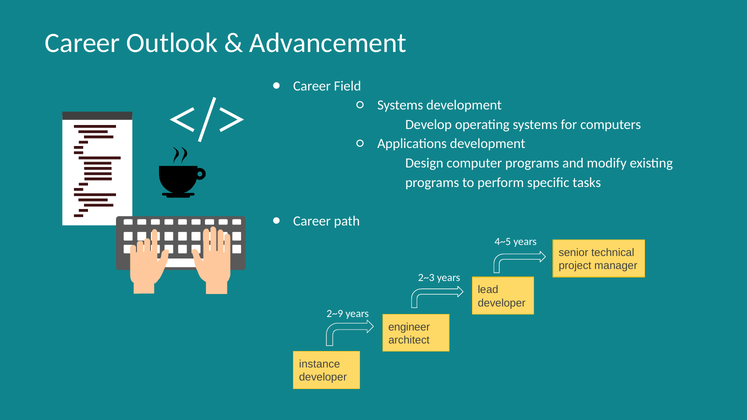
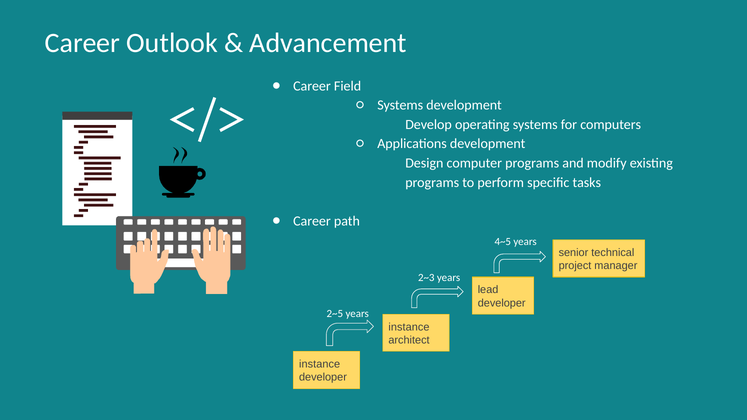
2~9: 2~9 -> 2~5
engineer at (409, 327): engineer -> instance
